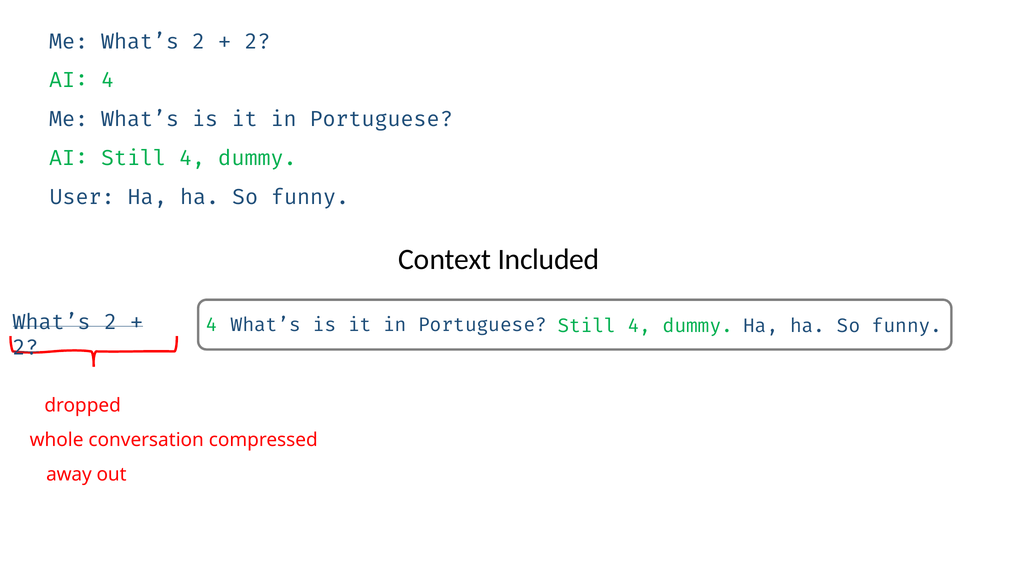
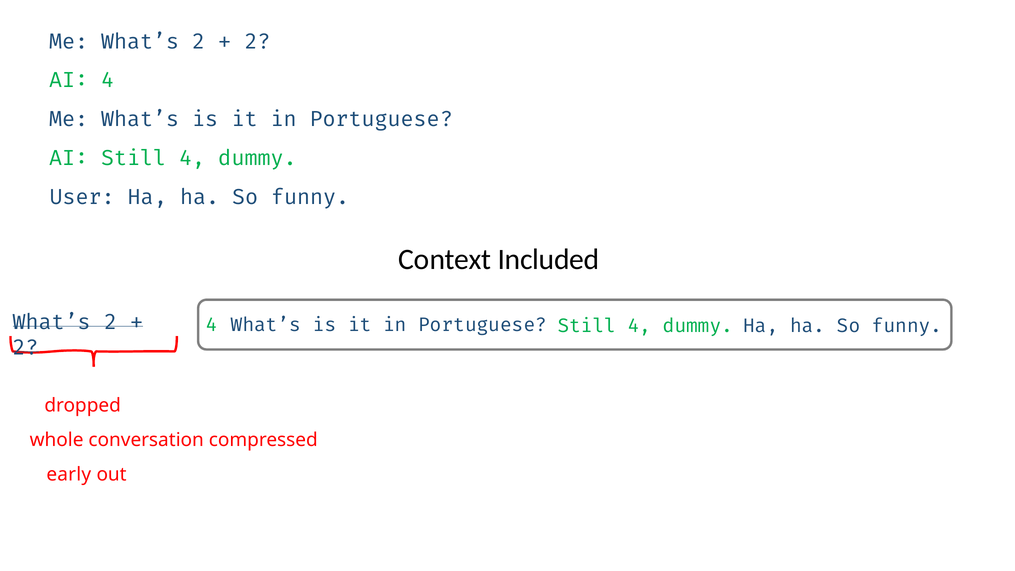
away: away -> early
